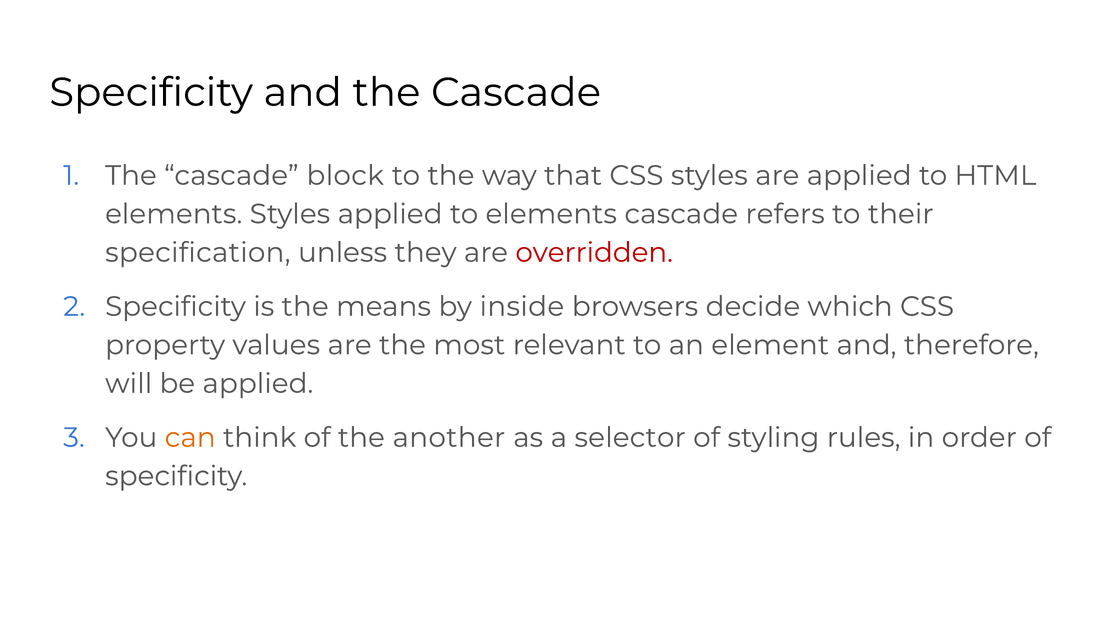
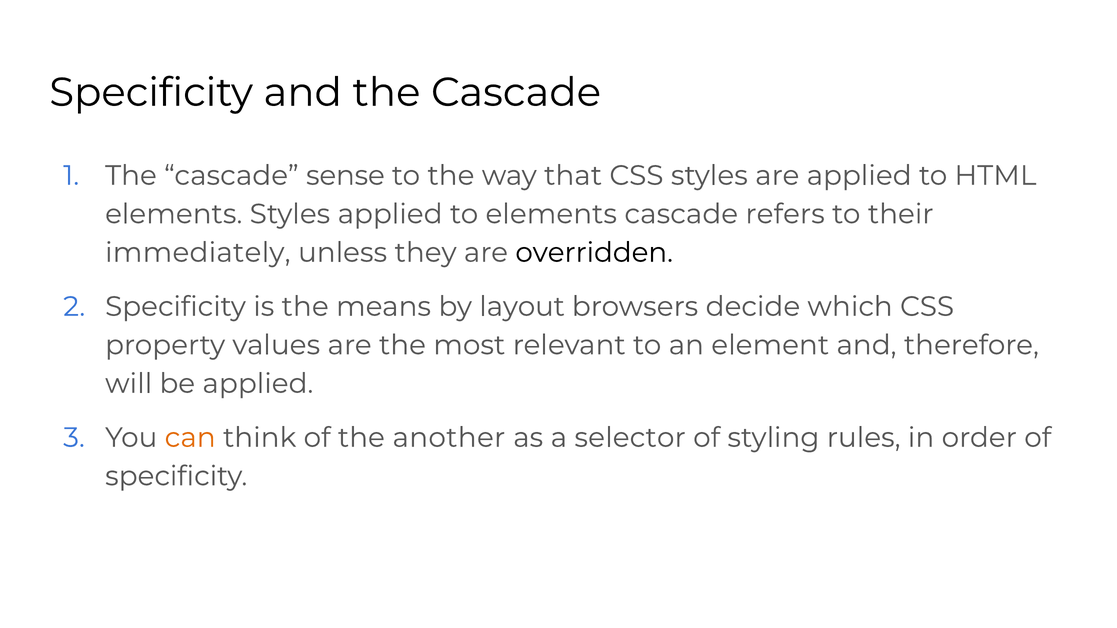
block: block -> sense
specification: specification -> immediately
overridden colour: red -> black
inside: inside -> layout
